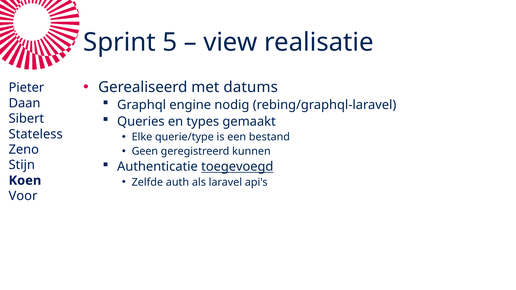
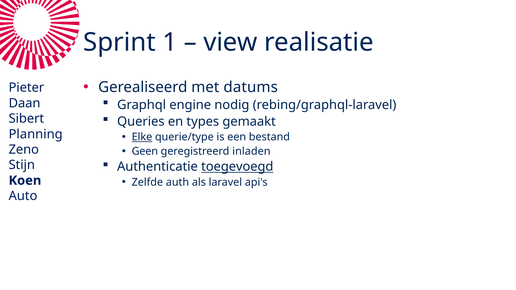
5: 5 -> 1
Stateless: Stateless -> Planning
Elke underline: none -> present
kunnen: kunnen -> inladen
Voor: Voor -> Auto
